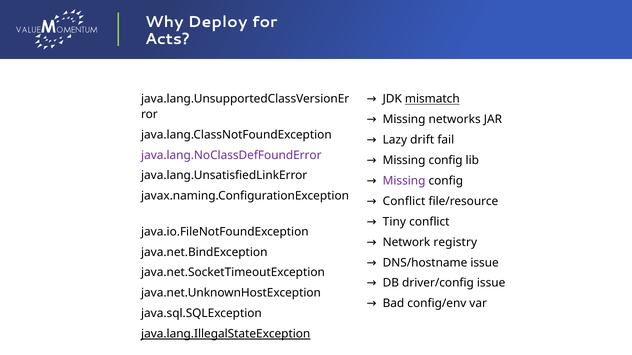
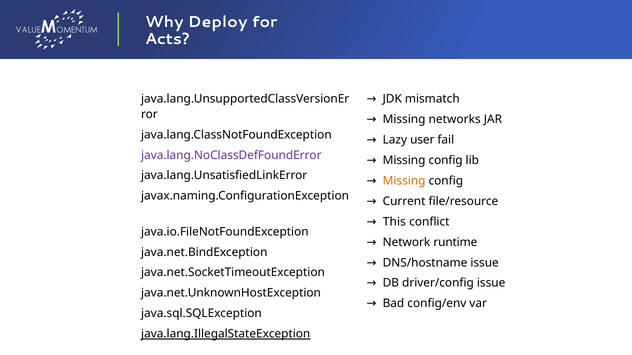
mismatch underline: present -> none
drift: drift -> user
Missing at (404, 181) colour: purple -> orange
Conflict at (404, 202): Conflict -> Current
Tiny: Tiny -> This
registry: registry -> runtime
